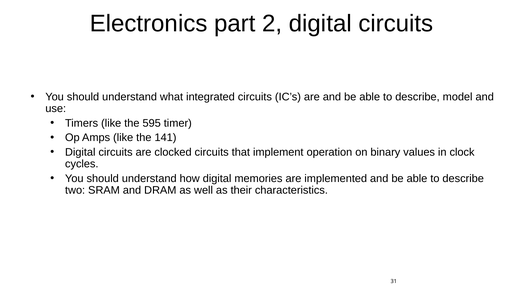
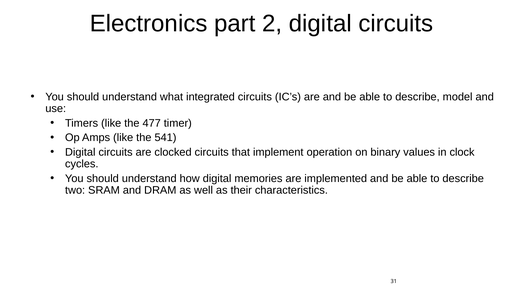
595: 595 -> 477
141: 141 -> 541
